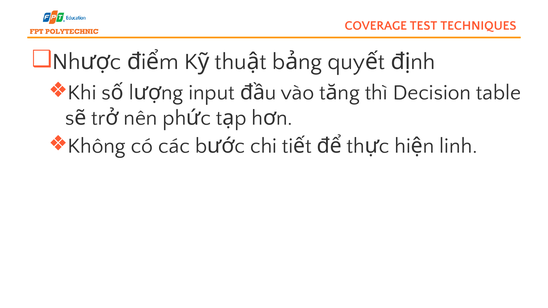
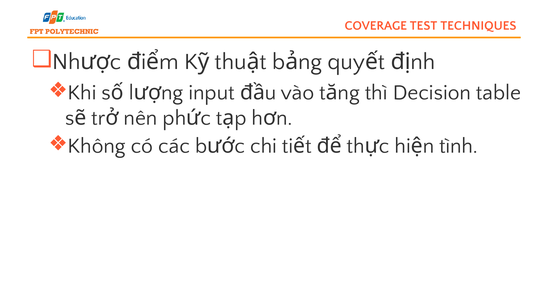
linh: linh -> tình
